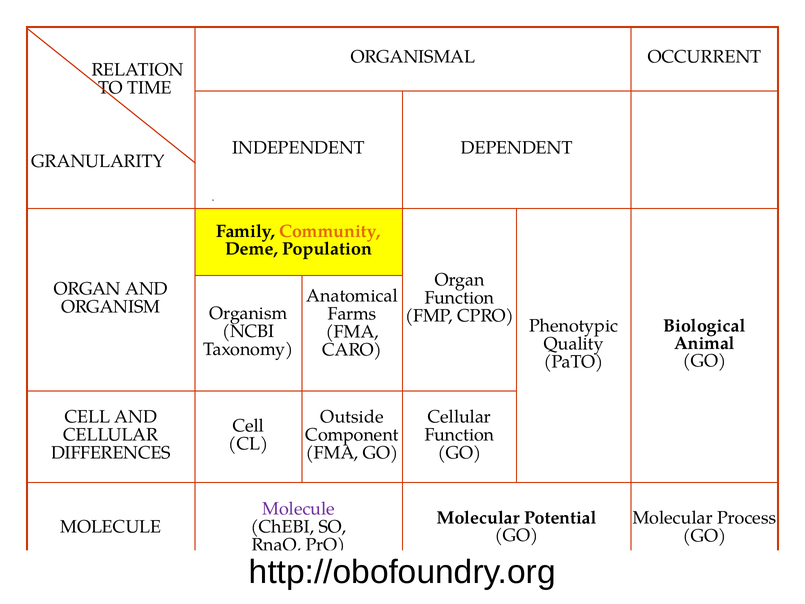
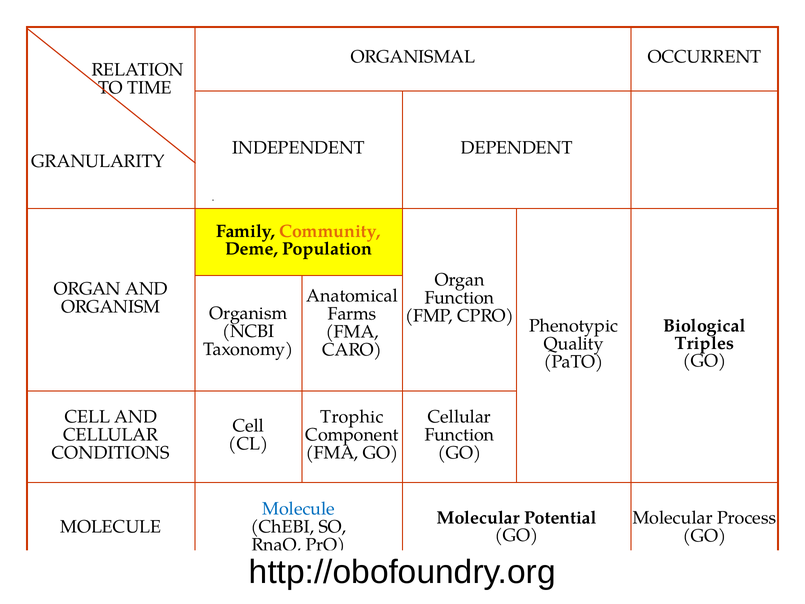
Animal: Animal -> Triples
Outside: Outside -> Trophic
DIFFERENCES: DIFFERENCES -> CONDITIONS
Molecule at (299, 508) colour: purple -> blue
